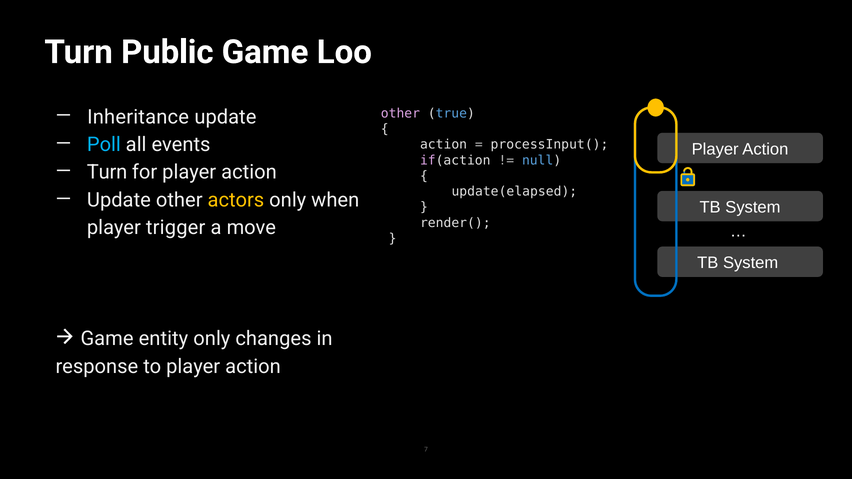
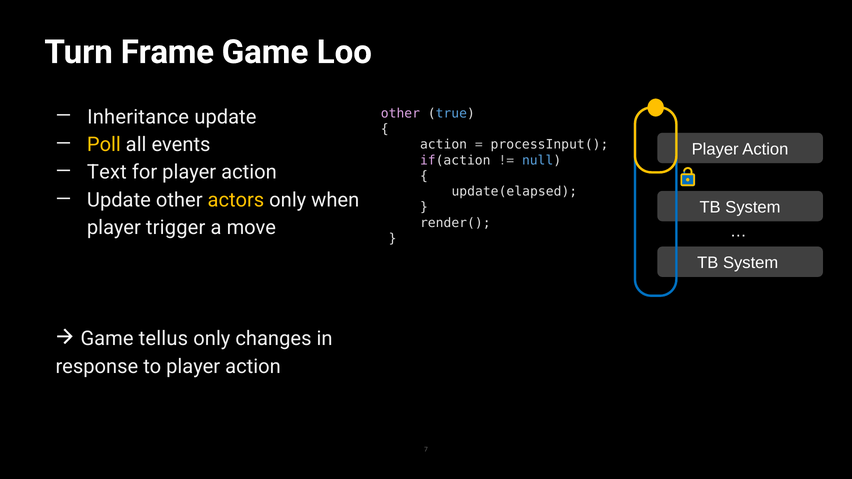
Public: Public -> Frame
Poll colour: light blue -> yellow
Turn at (107, 172): Turn -> Text
entity: entity -> tellus
